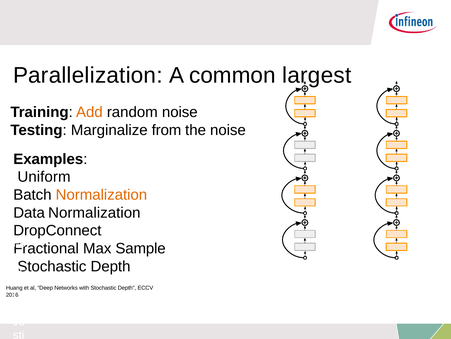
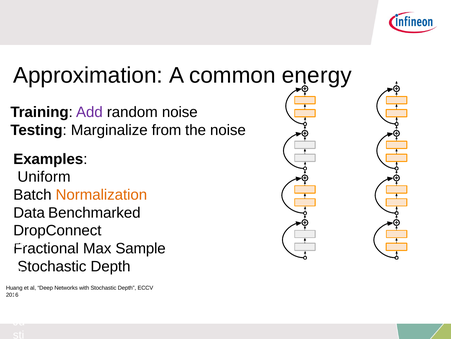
Parallelization: Parallelization -> Approximation
largest: largest -> energy
Add colour: orange -> purple
Data Normalization: Normalization -> Benchmarked
